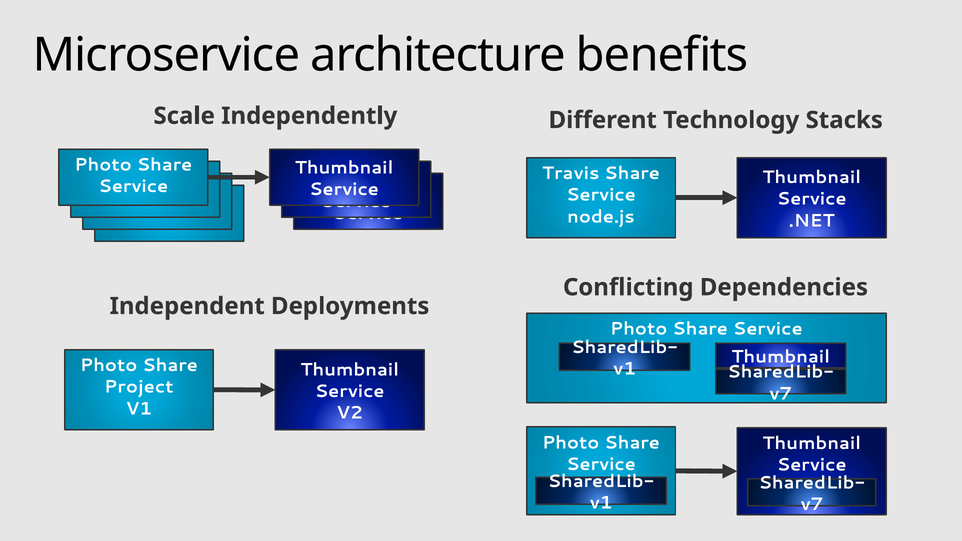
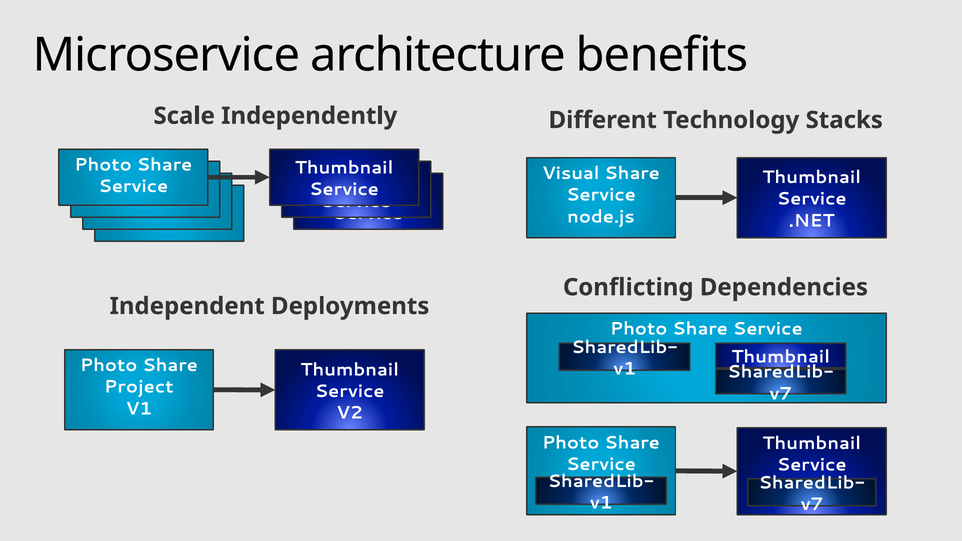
Travis: Travis -> Visual
